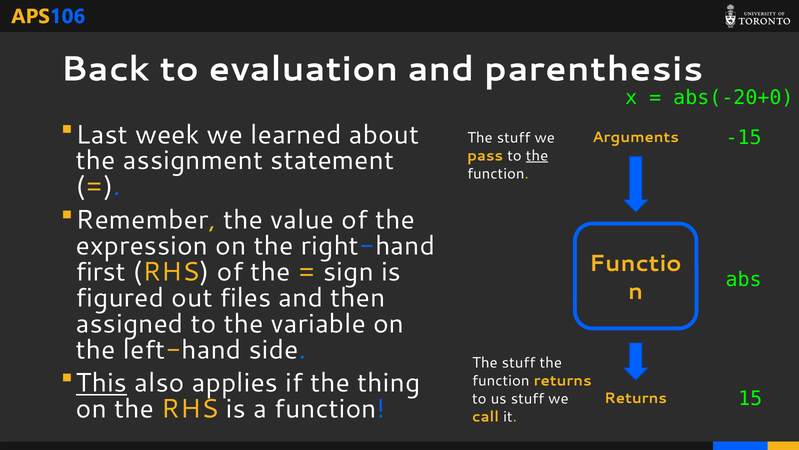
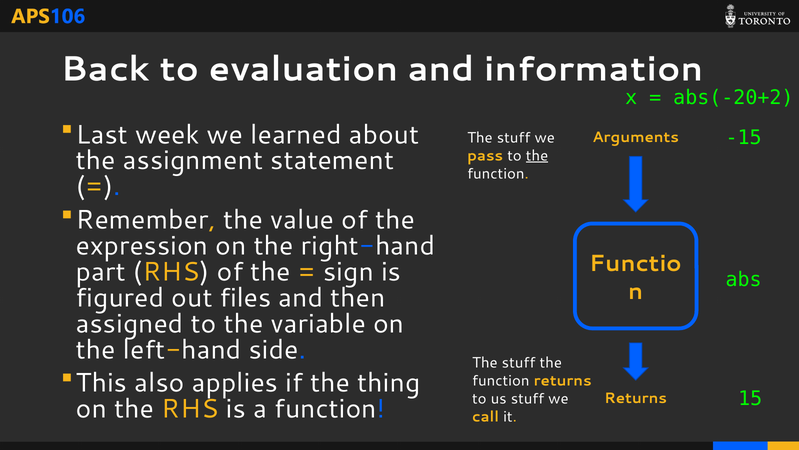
parenthesis: parenthesis -> information
abs(-20+0: abs(-20+0 -> abs(-20+2
first: first -> part
This underline: present -> none
